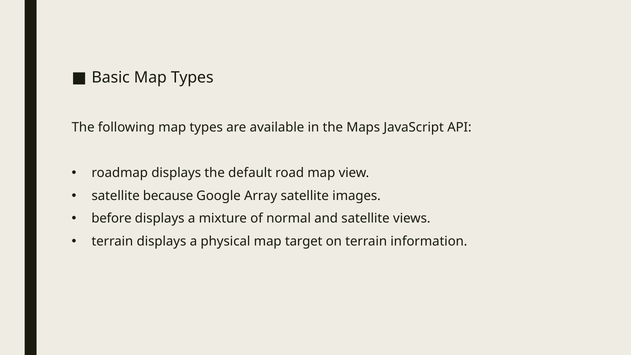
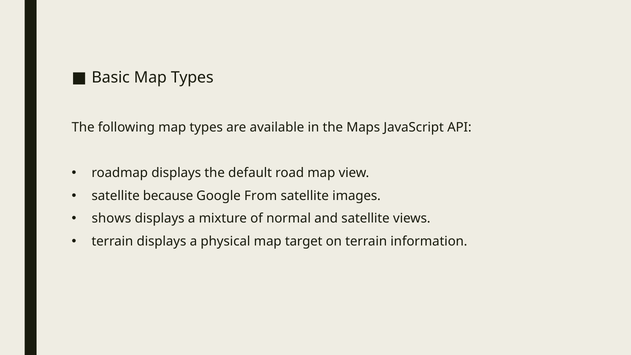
Array: Array -> From
before: before -> shows
